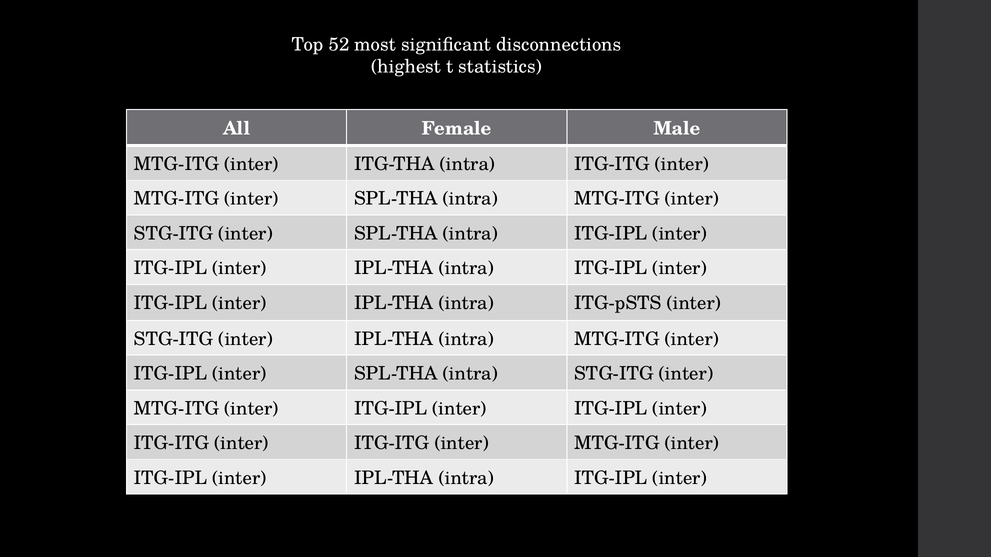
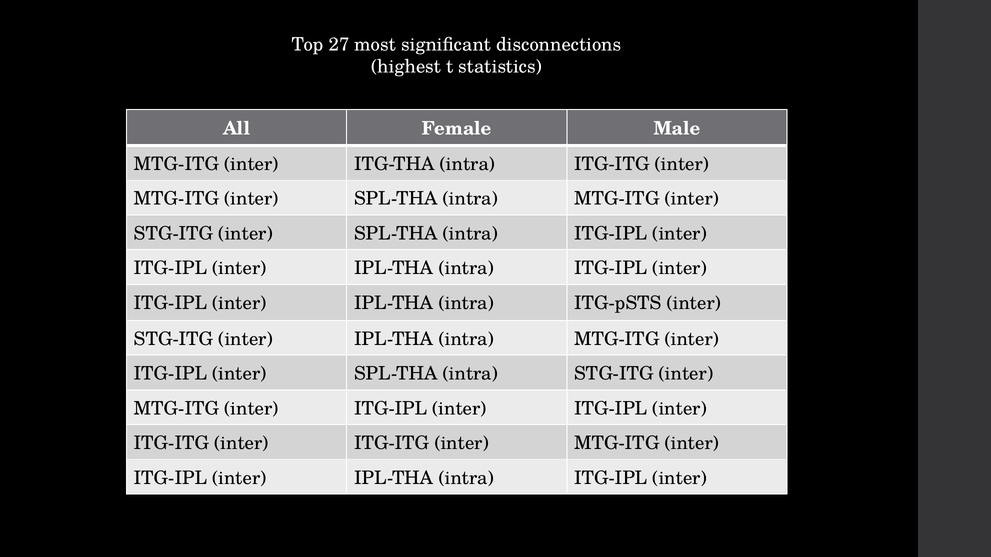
52: 52 -> 27
